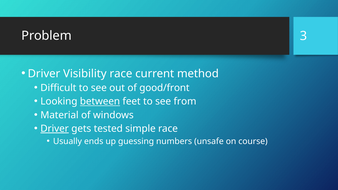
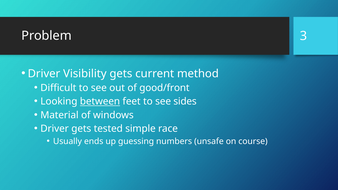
Visibility race: race -> gets
from: from -> sides
Driver at (55, 129) underline: present -> none
